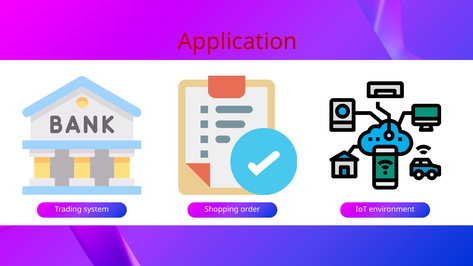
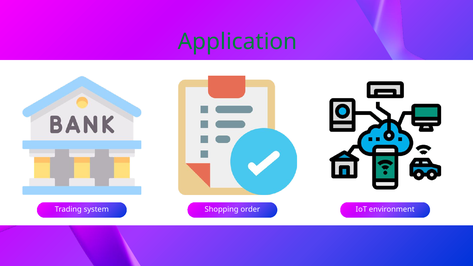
Application colour: red -> green
